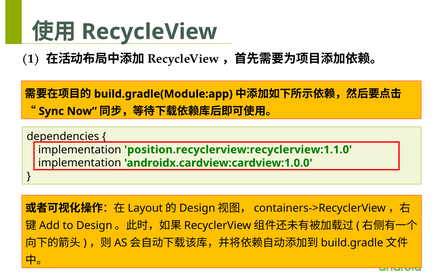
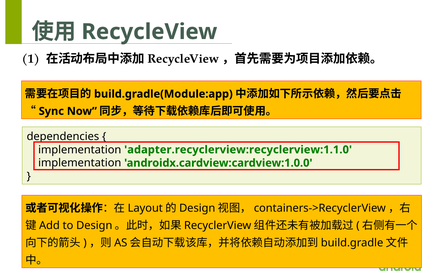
position.recyclerview:recyclerview:1.1.0: position.recyclerview:recyclerview:1.1.0 -> adapter.recyclerview:recyclerview:1.1.0
